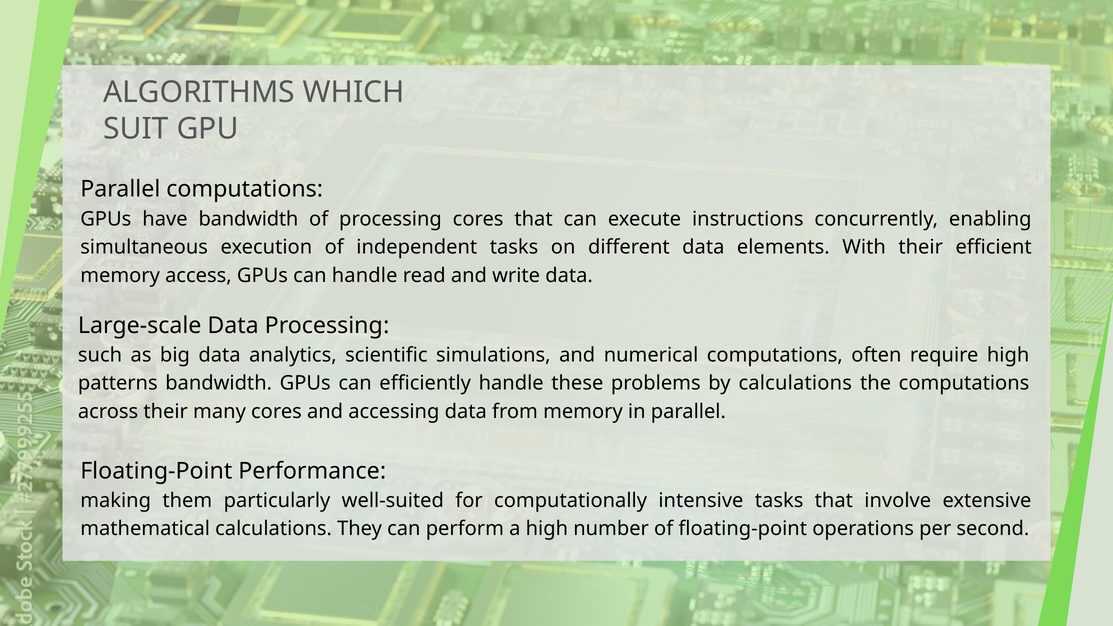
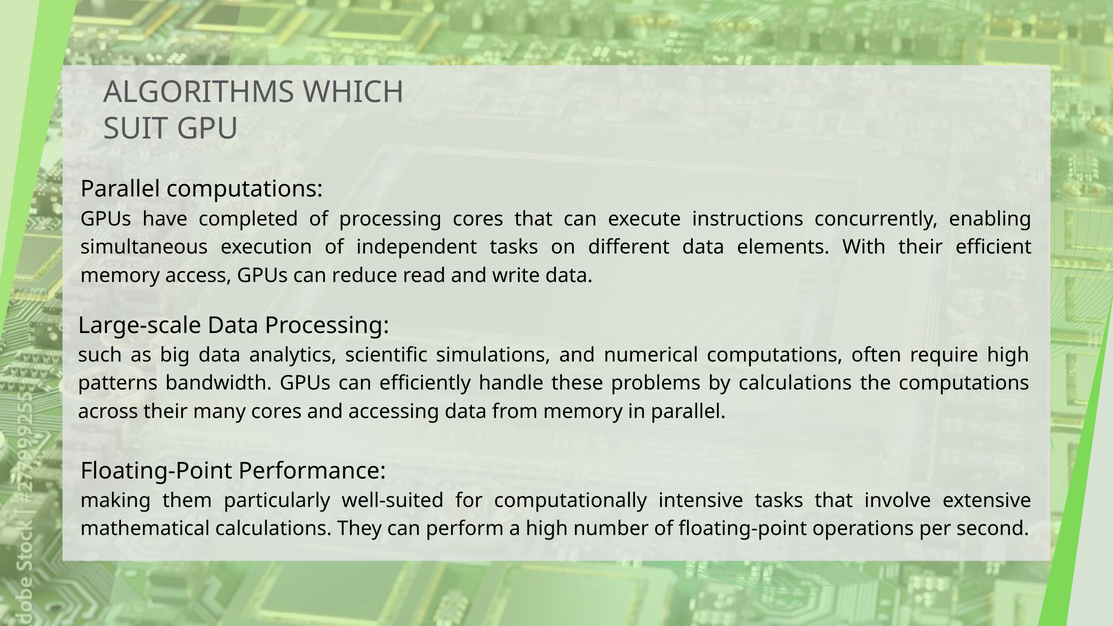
have bandwidth: bandwidth -> completed
can handle: handle -> reduce
